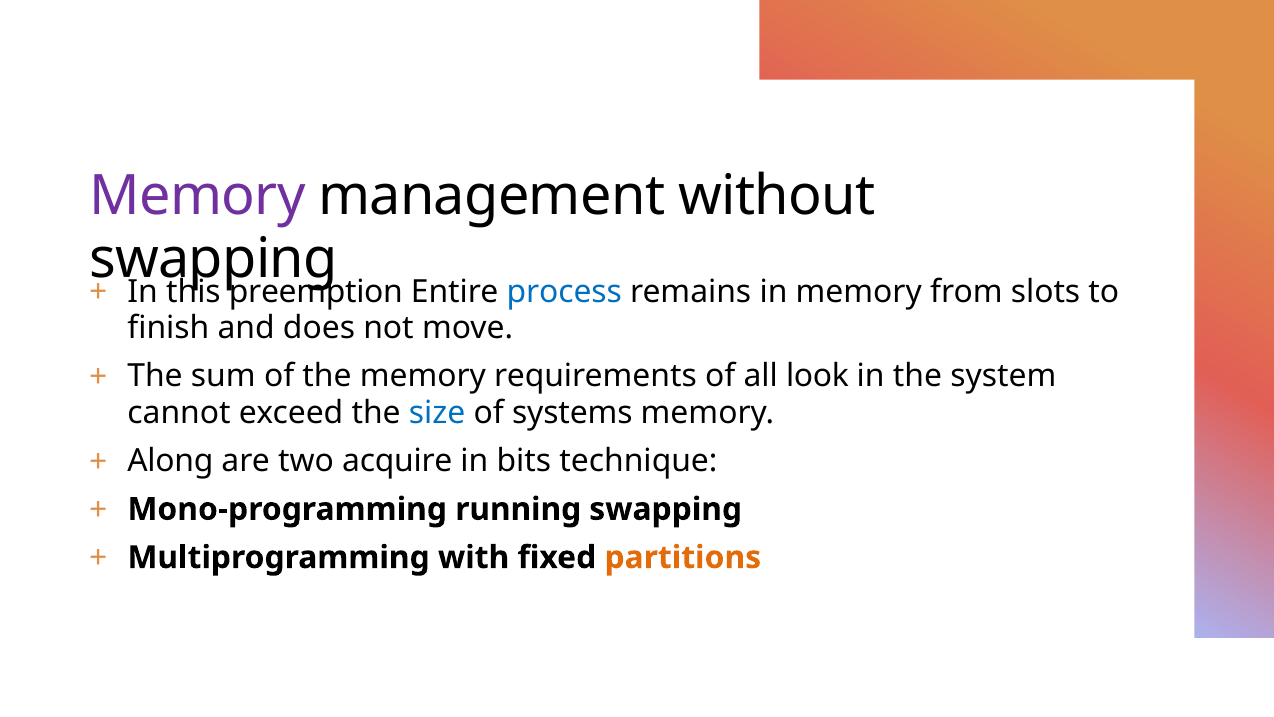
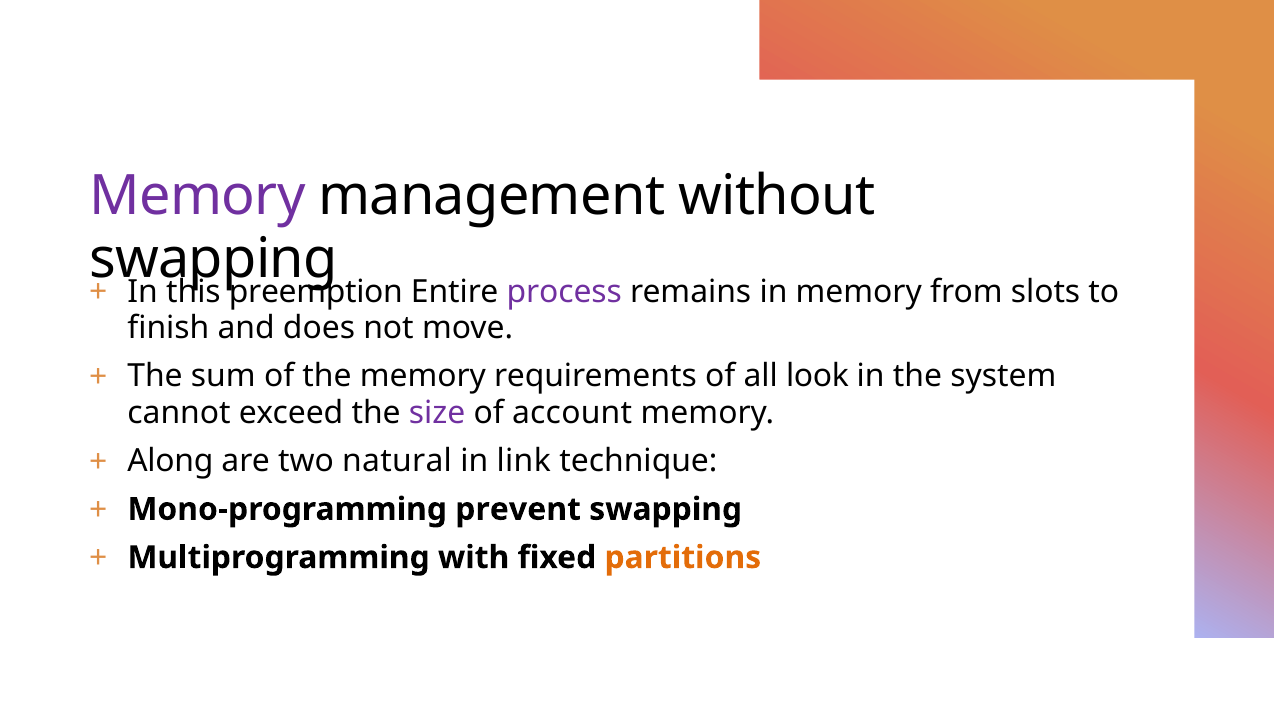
process colour: blue -> purple
size colour: blue -> purple
systems: systems -> account
acquire: acquire -> natural
bits: bits -> link
running: running -> prevent
